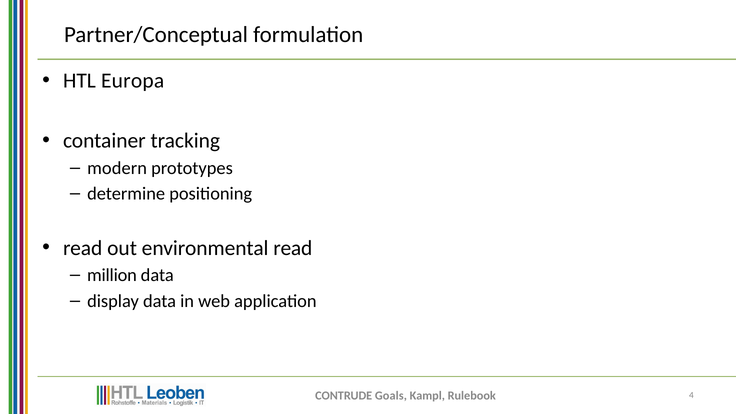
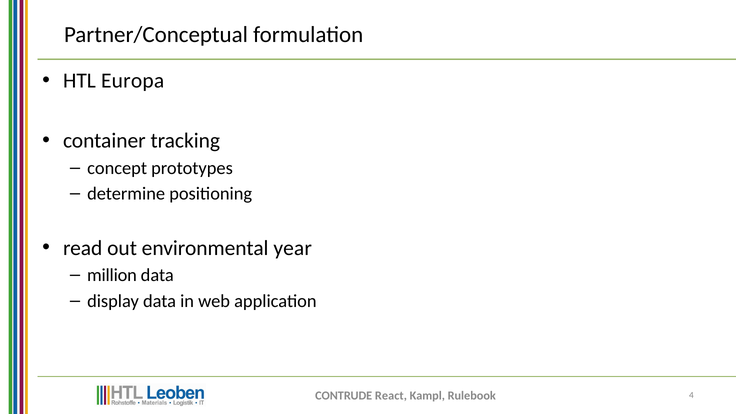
modern: modern -> concept
environmental read: read -> year
Goals: Goals -> React
